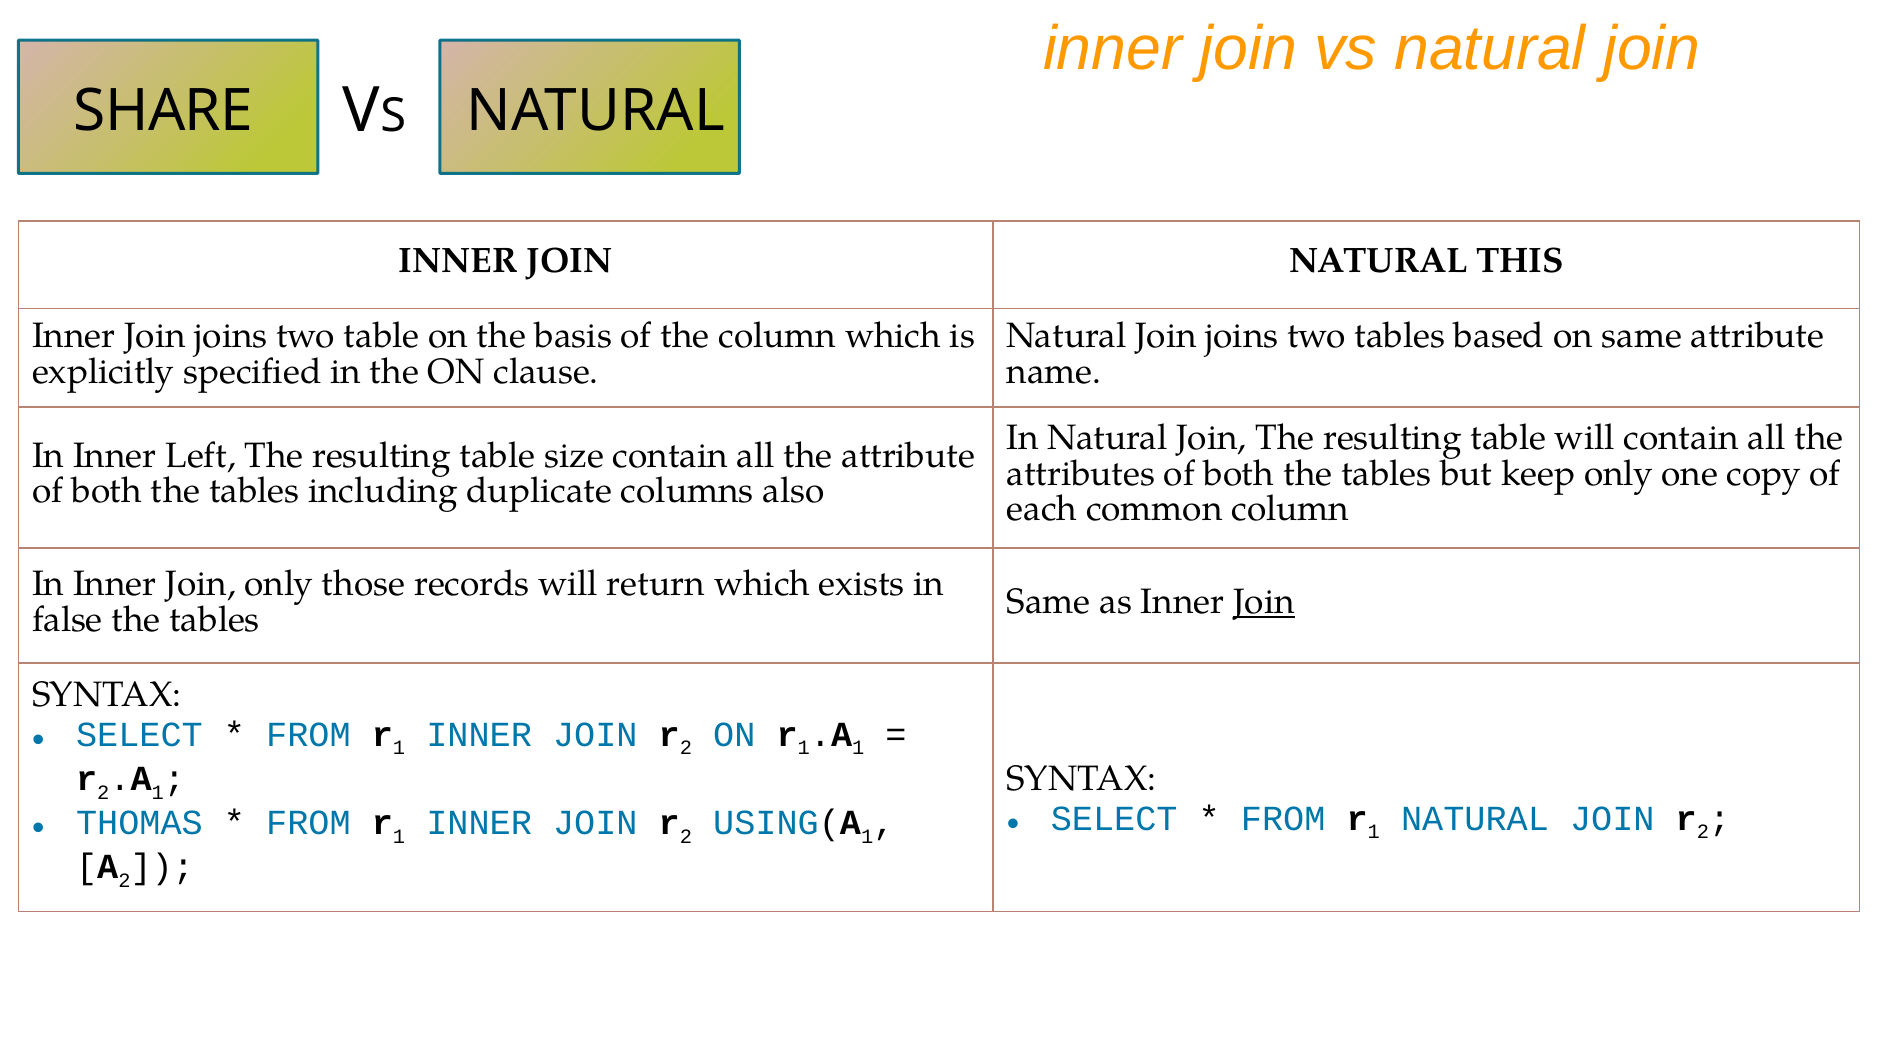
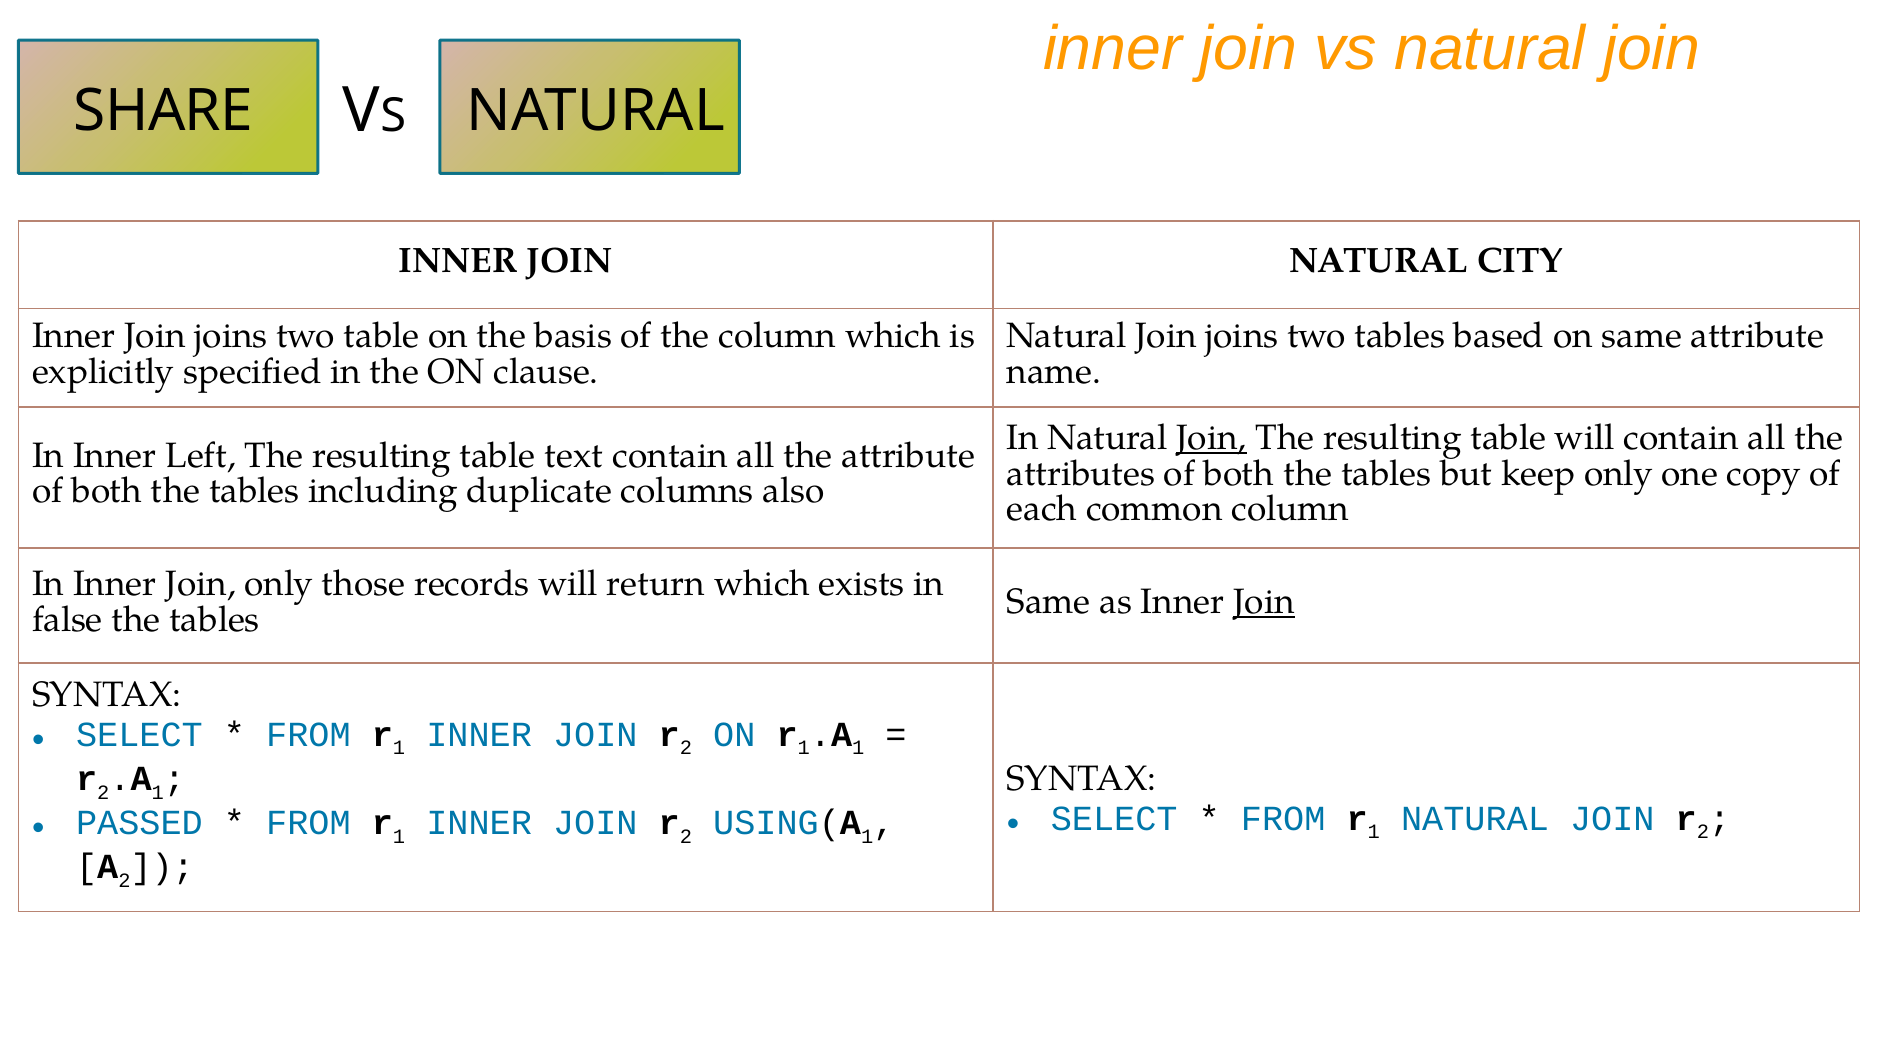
THIS: THIS -> CITY
Join at (1211, 438) underline: none -> present
size: size -> text
THOMAS: THOMAS -> PASSED
